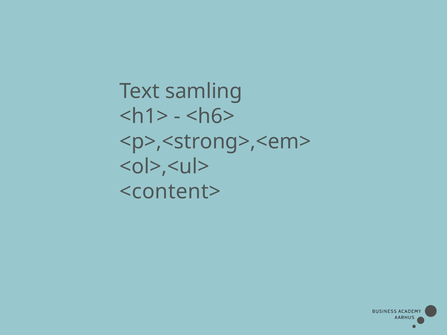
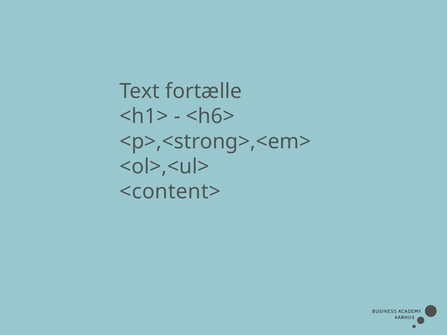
samling: samling -> fortælle
